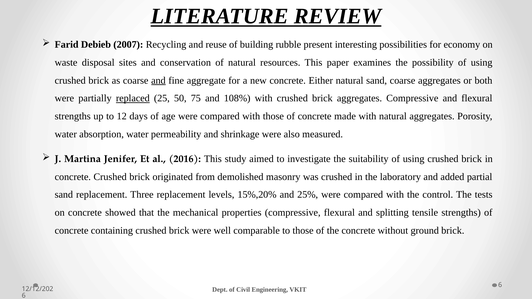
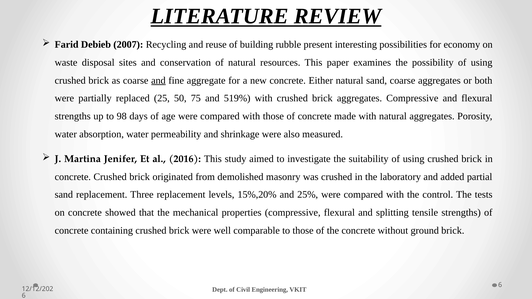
replaced underline: present -> none
108%: 108% -> 519%
12: 12 -> 98
